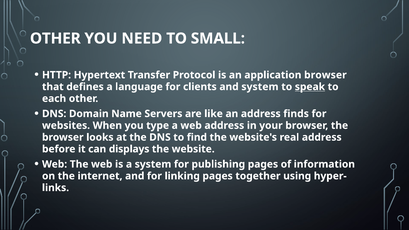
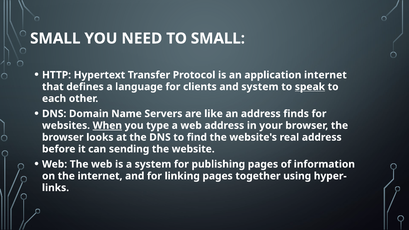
OTHER at (55, 38): OTHER -> SMALL
application browser: browser -> internet
When underline: none -> present
displays: displays -> sending
